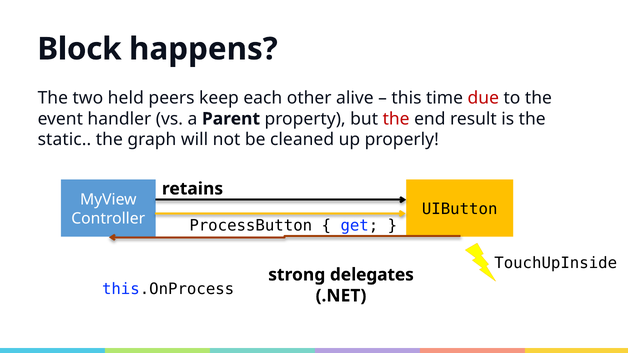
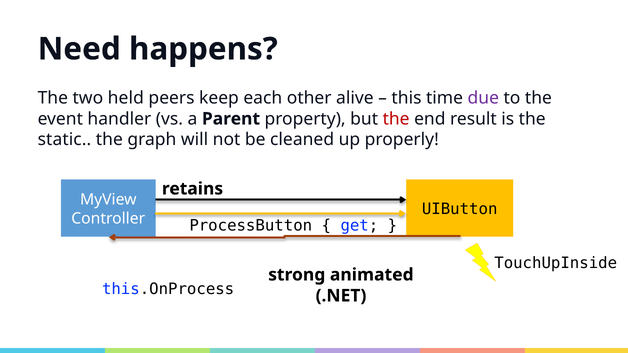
Block: Block -> Need
due colour: red -> purple
delegates: delegates -> animated
